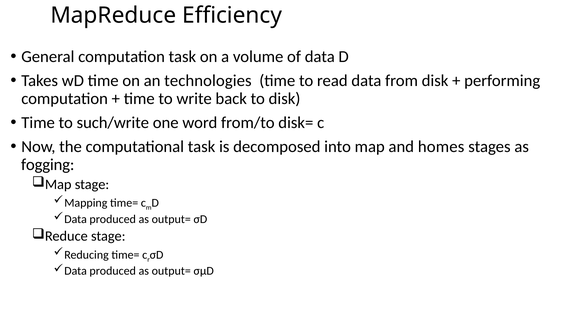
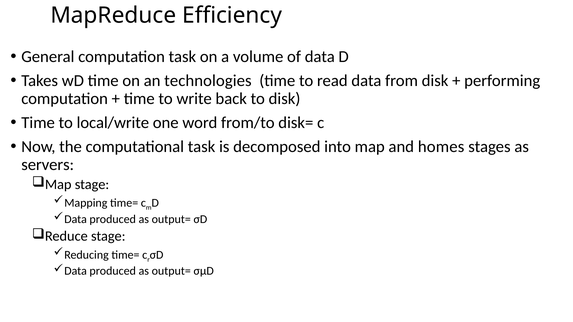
such/write: such/write -> local/write
fogging: fogging -> servers
